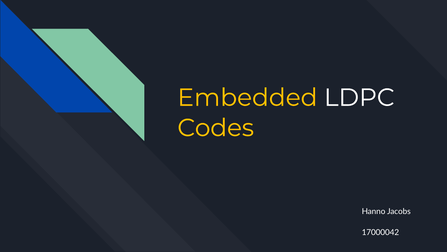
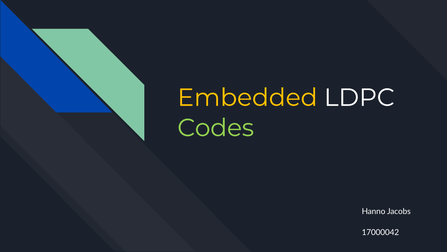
Codes colour: yellow -> light green
